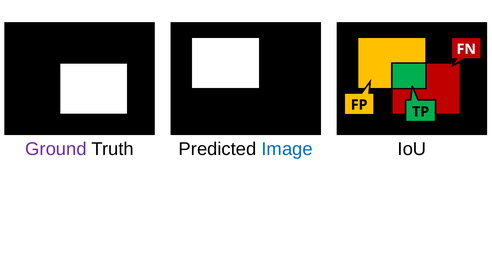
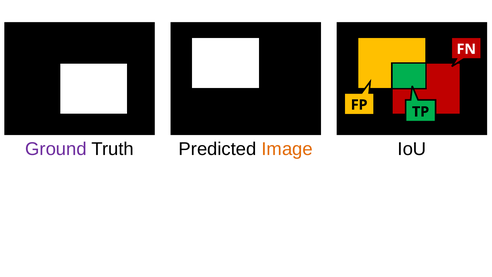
Image colour: blue -> orange
